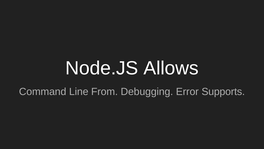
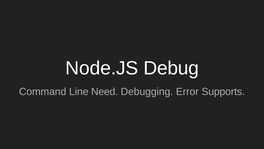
Allows: Allows -> Debug
From: From -> Need
